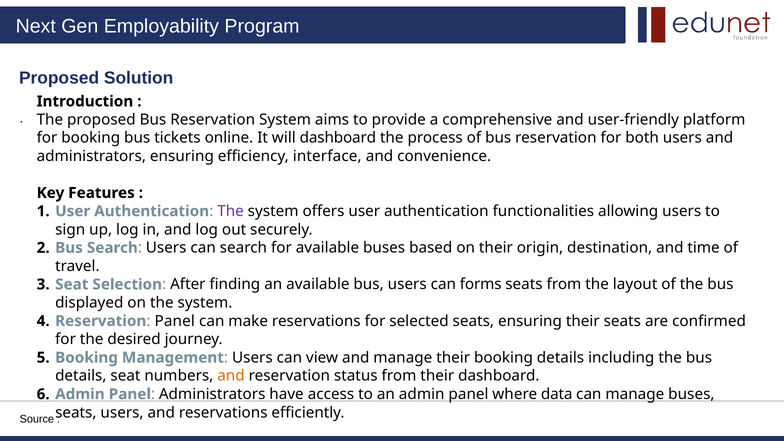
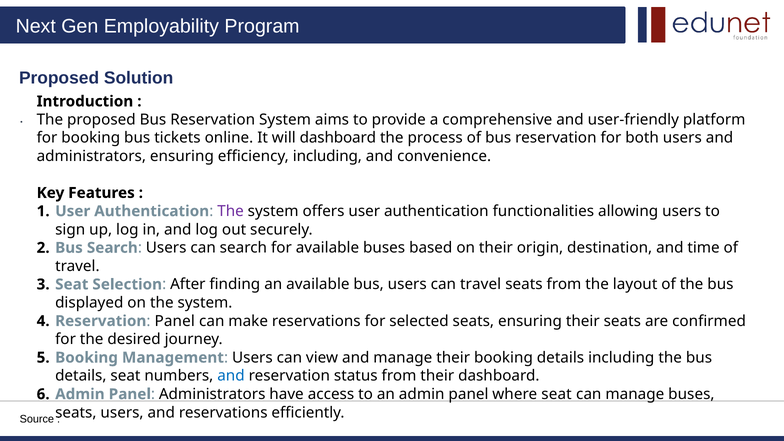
efficiency interface: interface -> including
can forms: forms -> travel
and at (231, 376) colour: orange -> blue
where data: data -> seat
